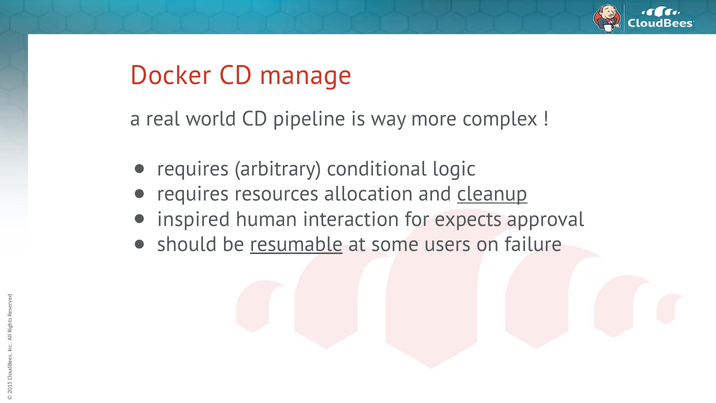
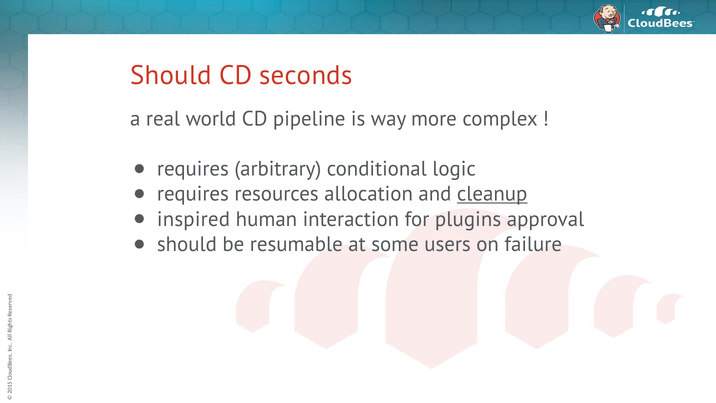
Docker at (171, 75): Docker -> Should
manage: manage -> seconds
expects: expects -> plugins
resumable underline: present -> none
